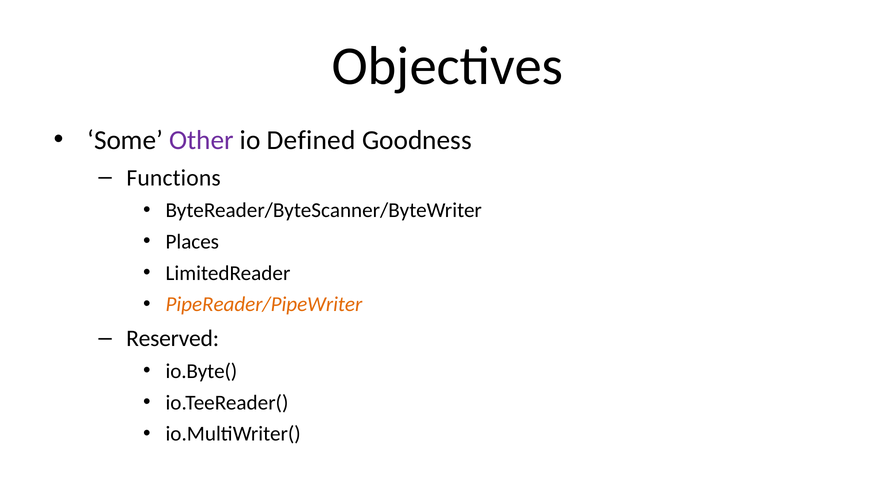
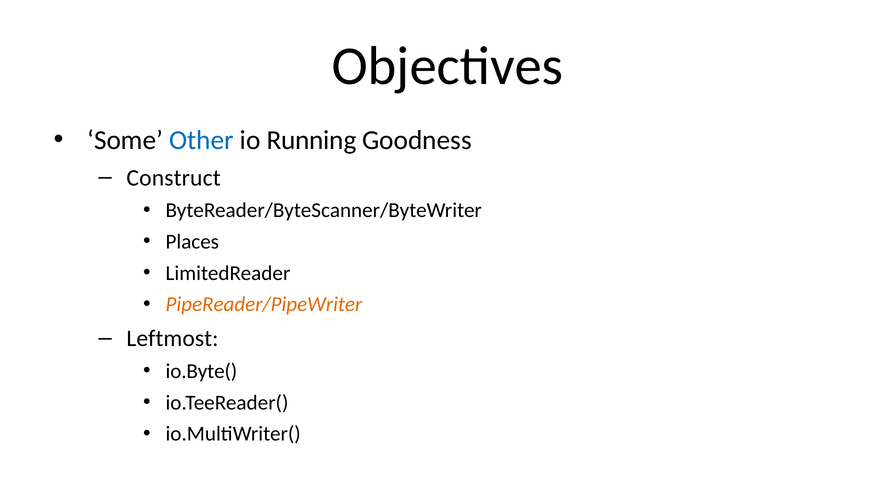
Other colour: purple -> blue
Defined: Defined -> Running
Functions: Functions -> Construct
Reserved: Reserved -> Leftmost
